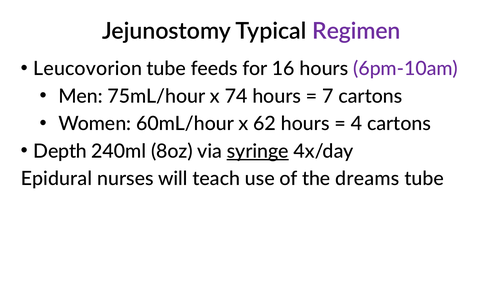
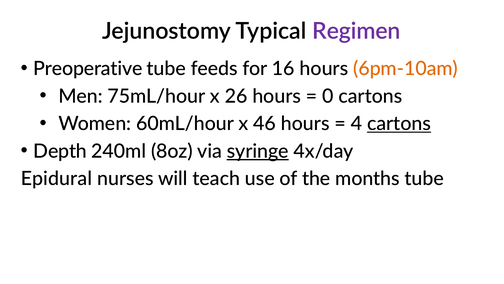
Leucovorion: Leucovorion -> Preoperative
6pm-10am colour: purple -> orange
74: 74 -> 26
7: 7 -> 0
62: 62 -> 46
cartons at (399, 124) underline: none -> present
dreams: dreams -> months
